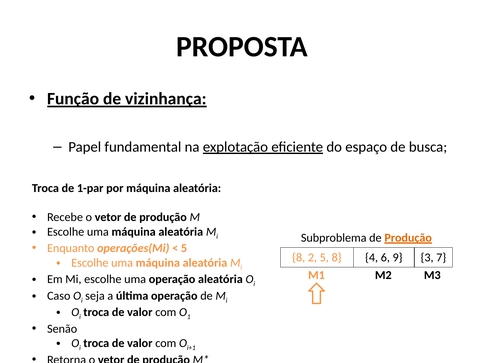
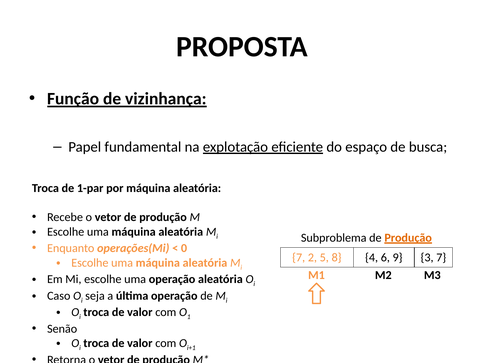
5 at (184, 248): 5 -> 0
8 at (299, 257): 8 -> 7
